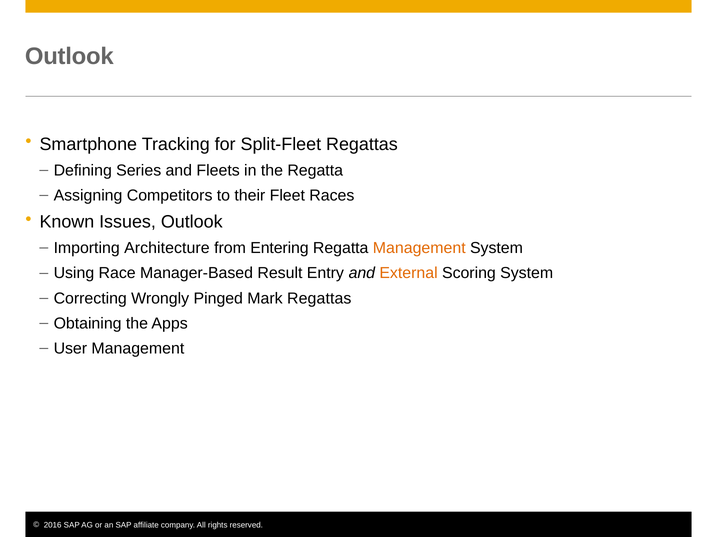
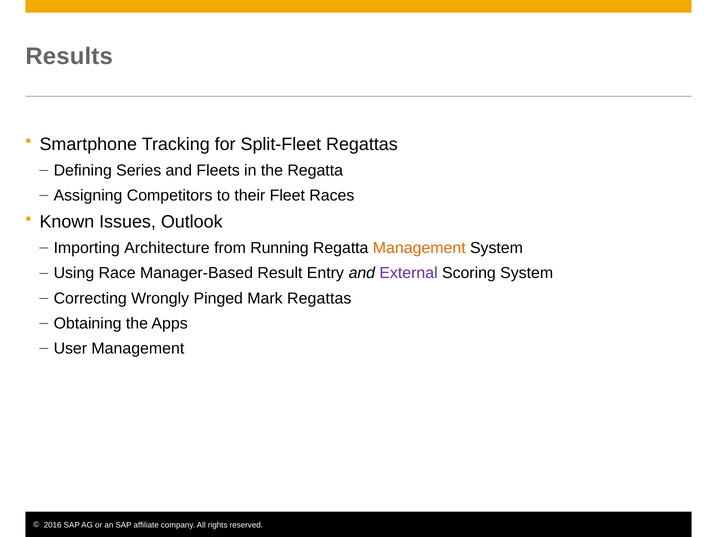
Outlook at (69, 57): Outlook -> Results
Entering: Entering -> Running
External colour: orange -> purple
